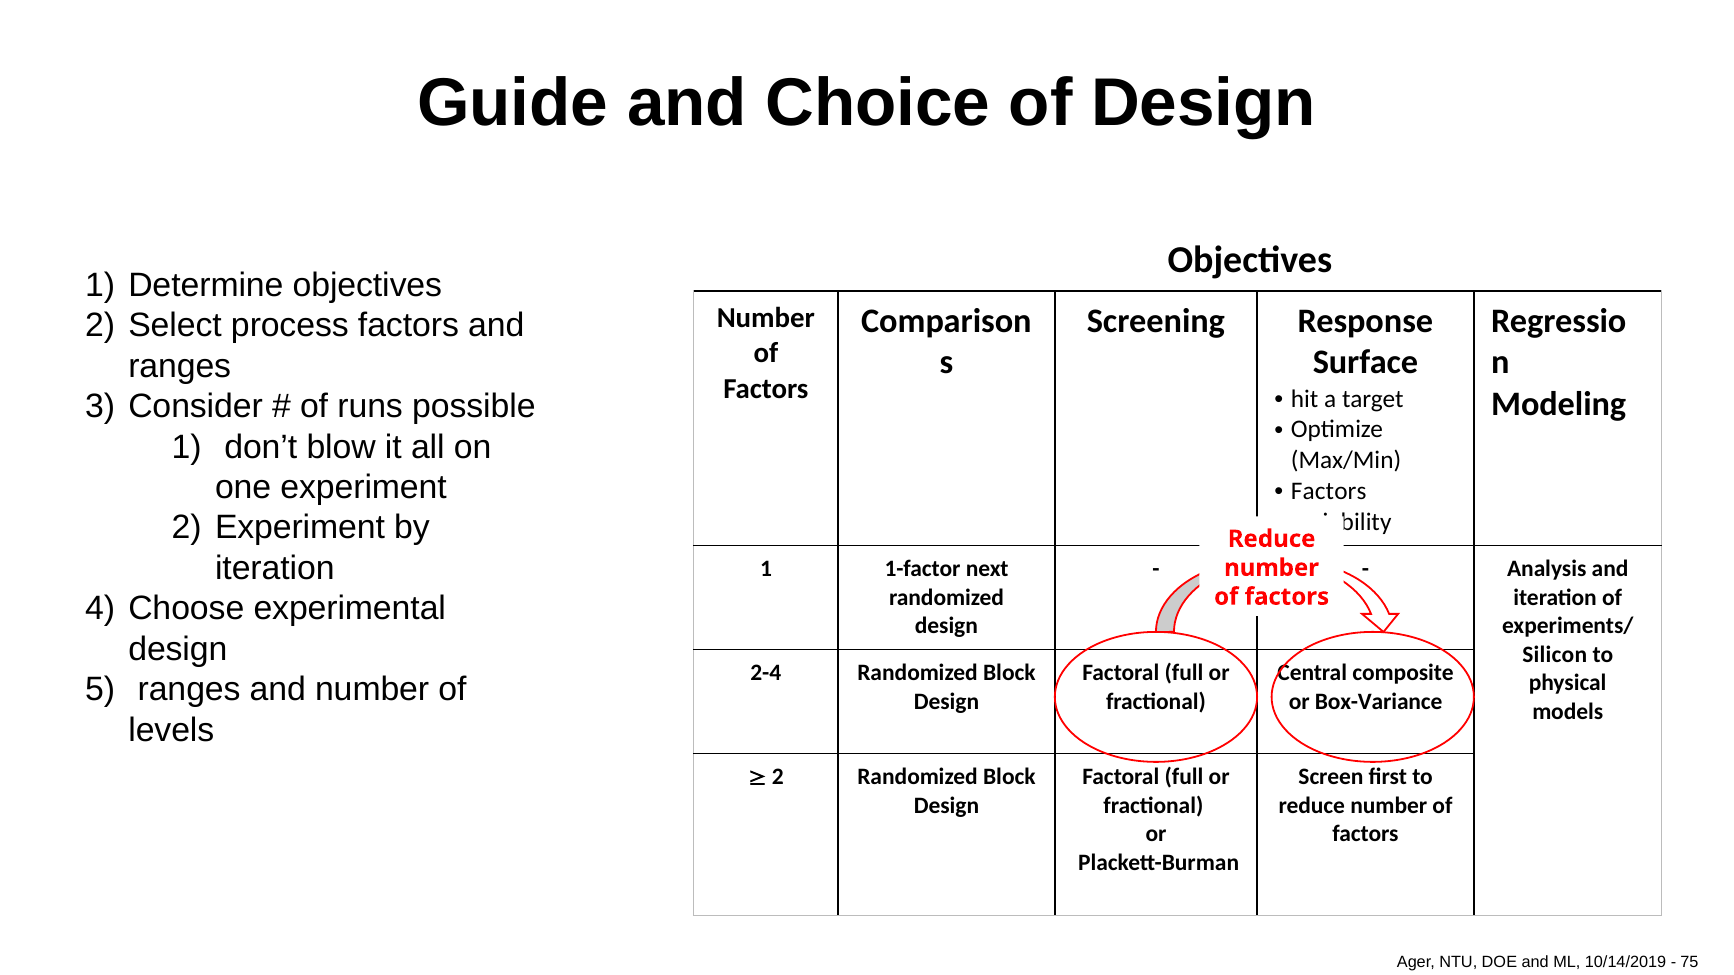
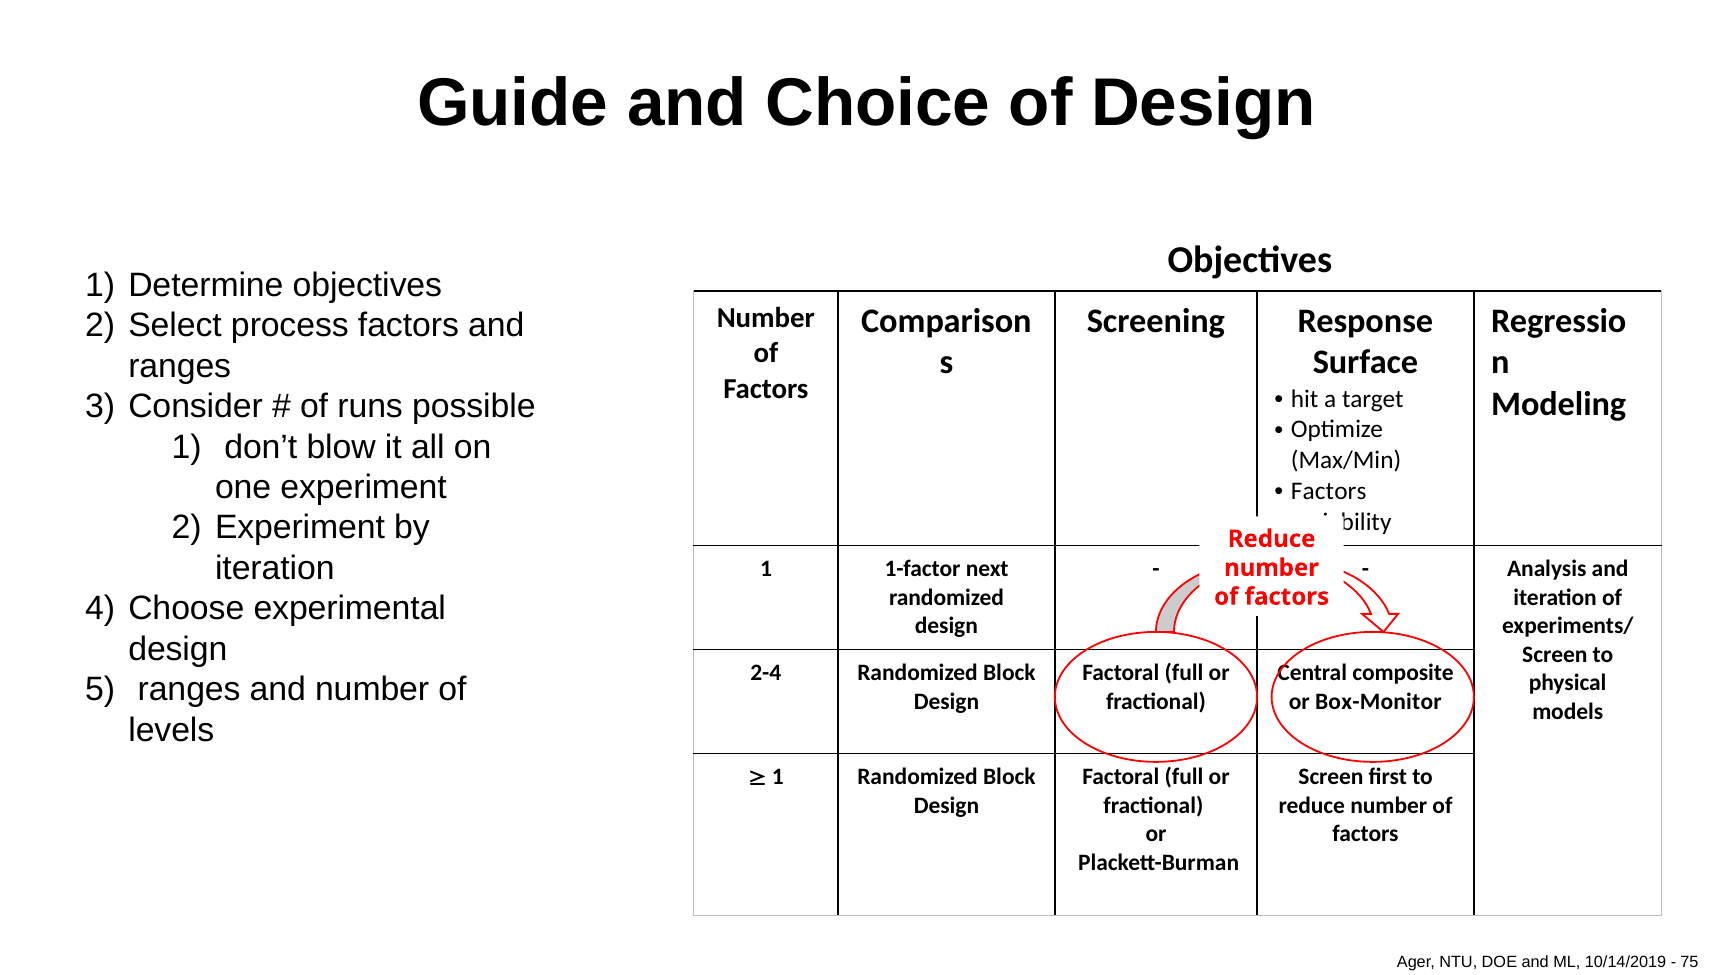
Silicon at (1555, 655): Silicon -> Screen
Box-Variance: Box-Variance -> Box-Monitor
2 at (778, 777): 2 -> 1
